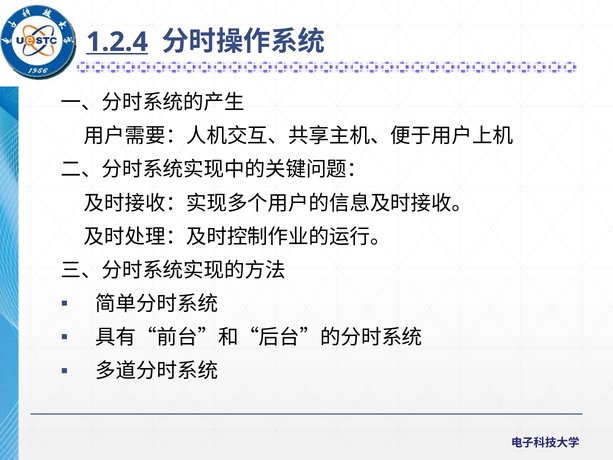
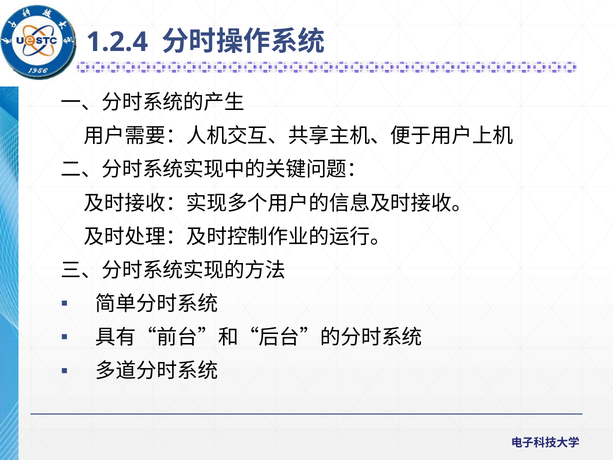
1.2.4 underline: present -> none
